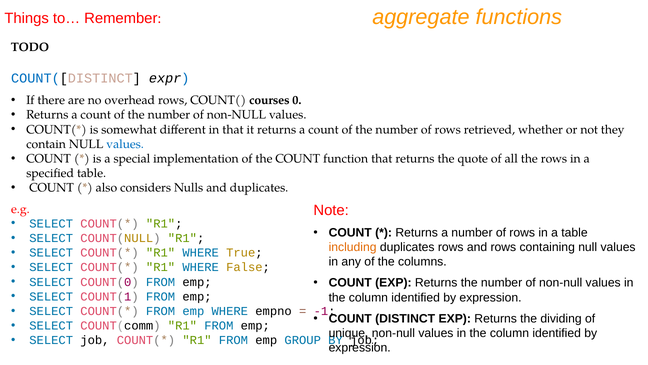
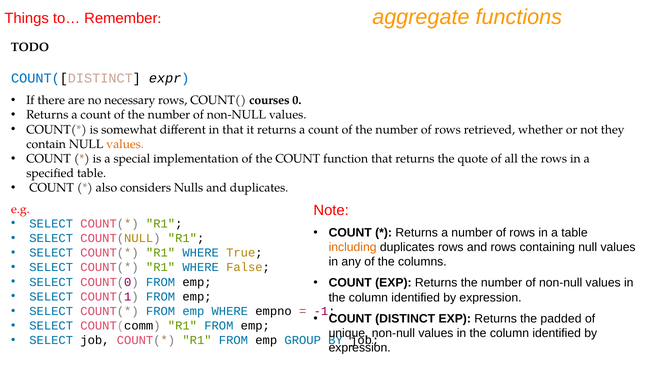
overhead: overhead -> necessary
values at (125, 144) colour: blue -> orange
dividing: dividing -> padded
